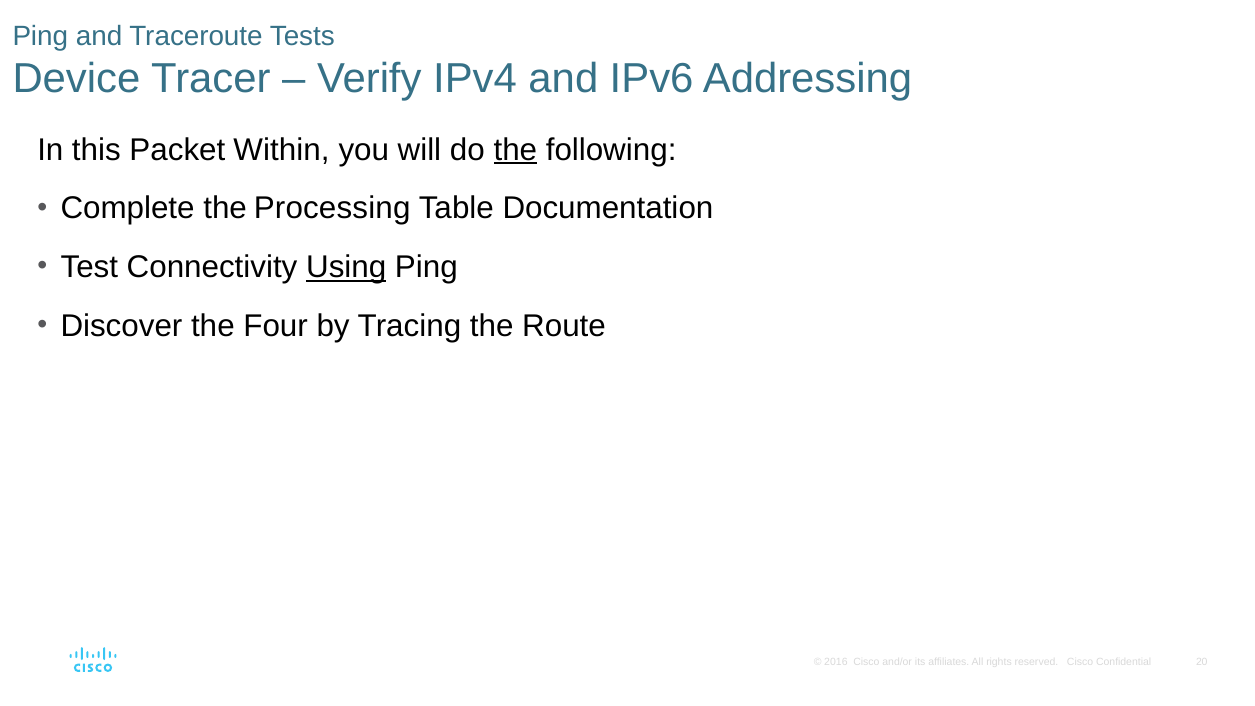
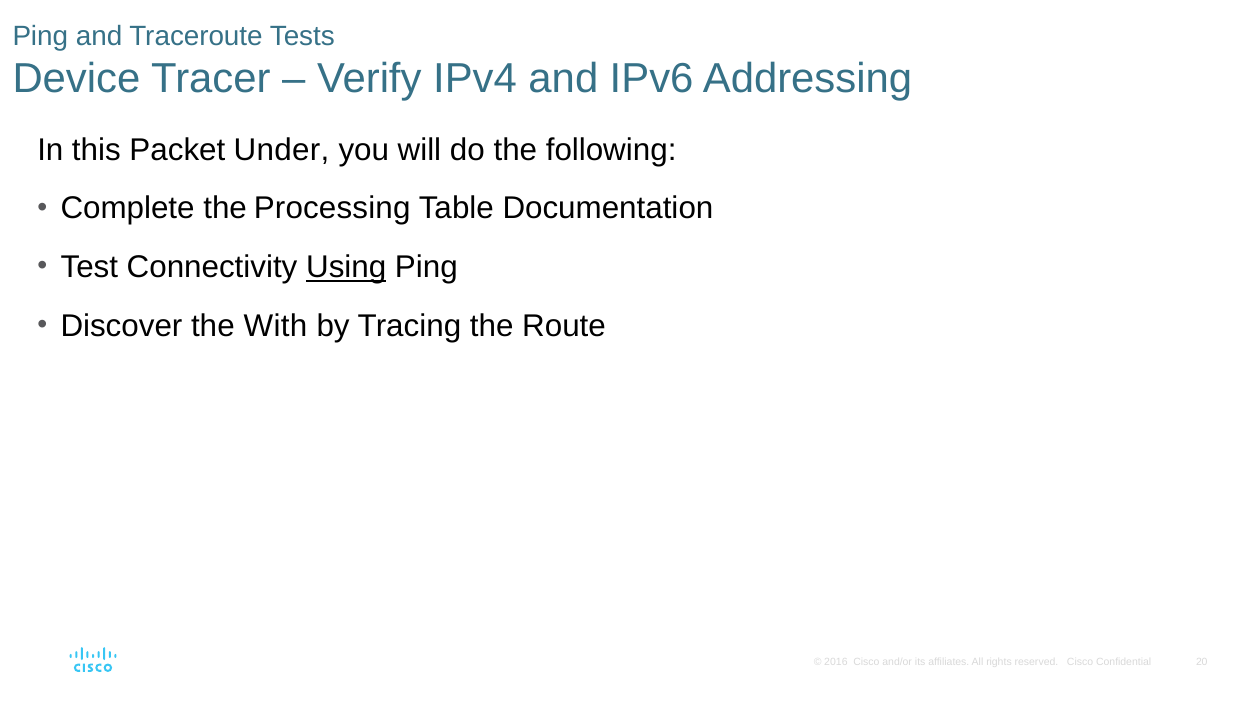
Within: Within -> Under
the at (515, 150) underline: present -> none
Four: Four -> With
